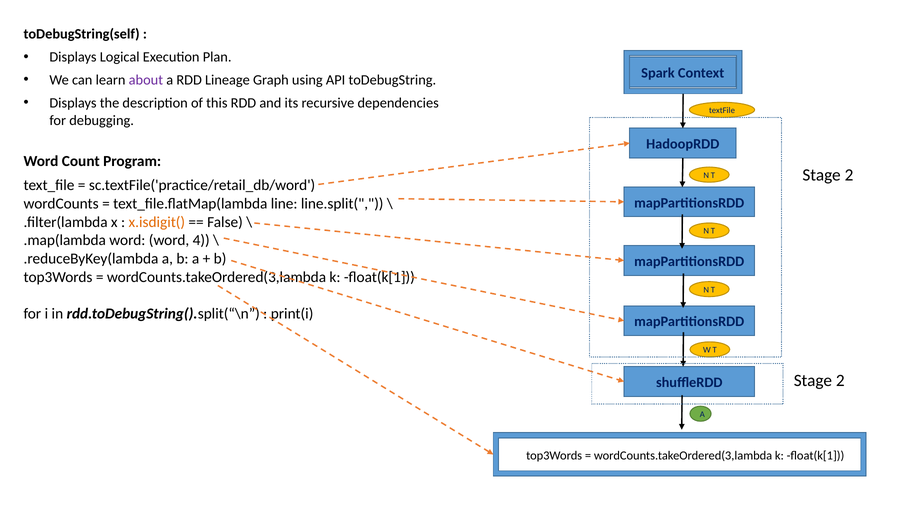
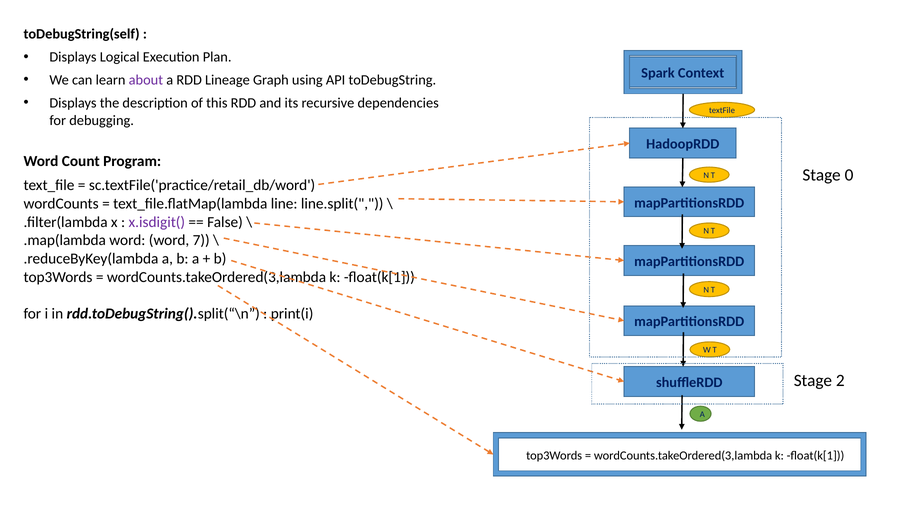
2 at (849, 175): 2 -> 0
x.isdigit( colour: orange -> purple
4: 4 -> 7
